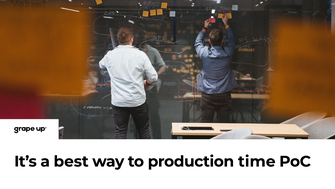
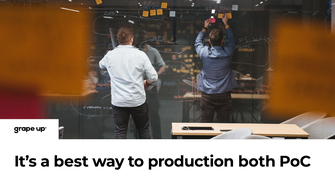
time: time -> both
